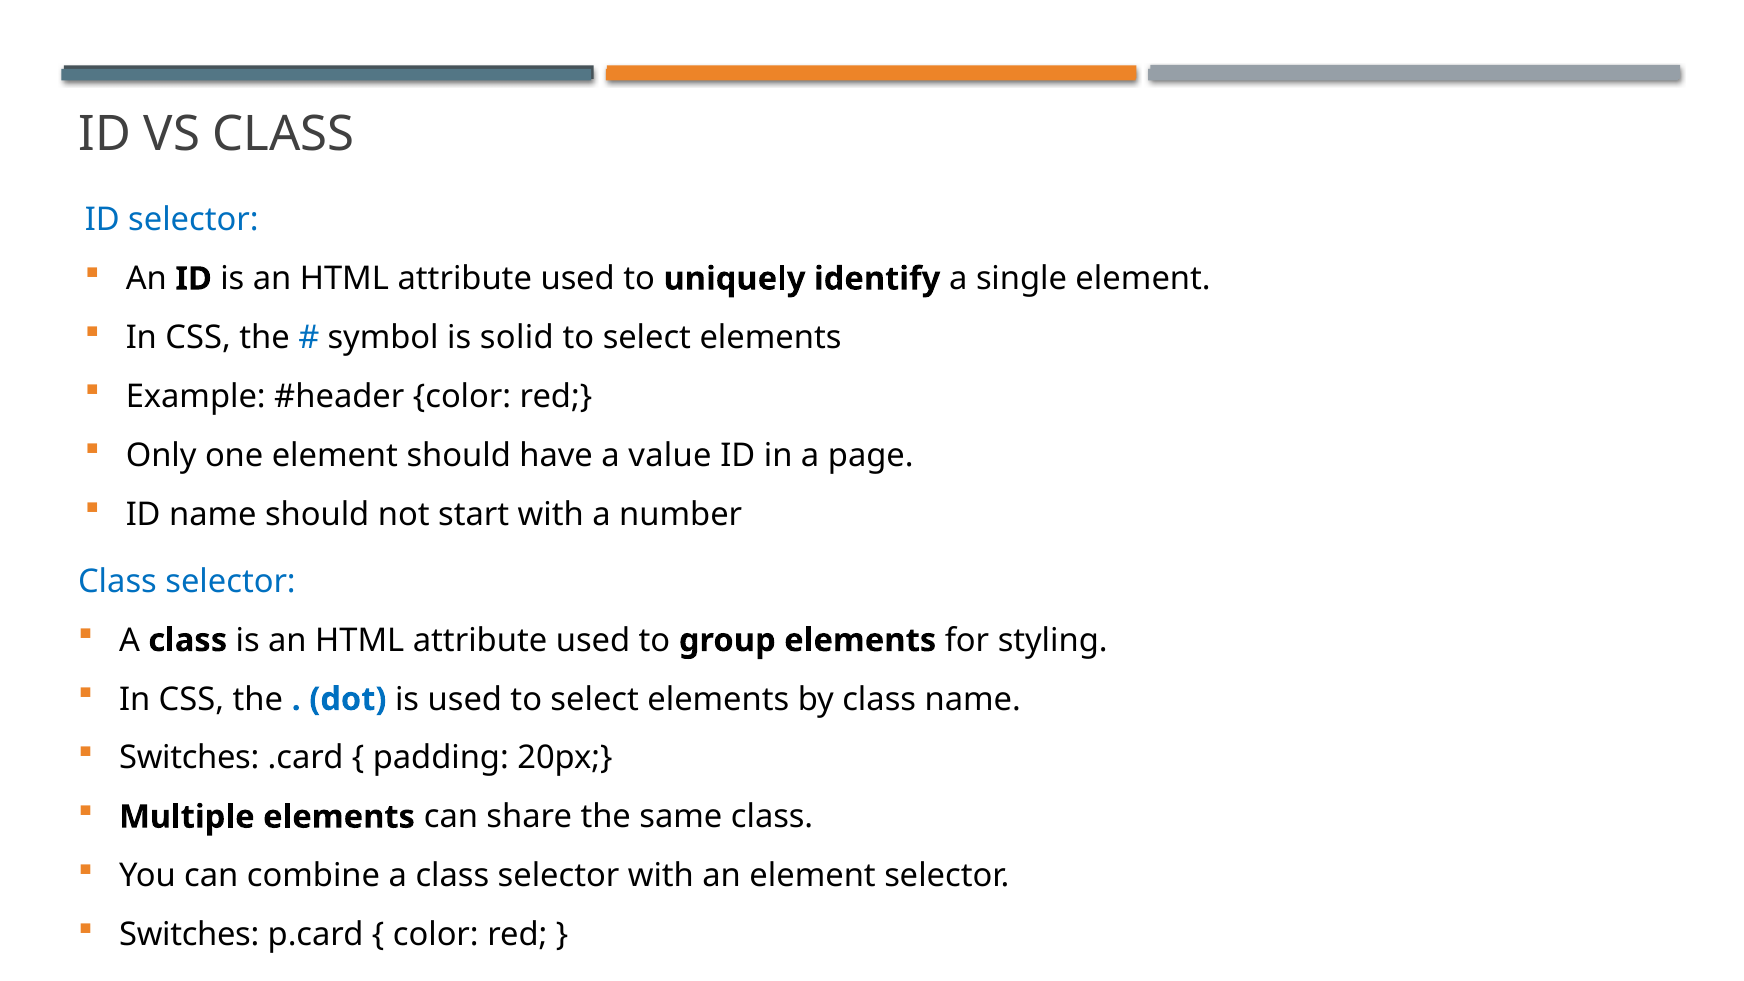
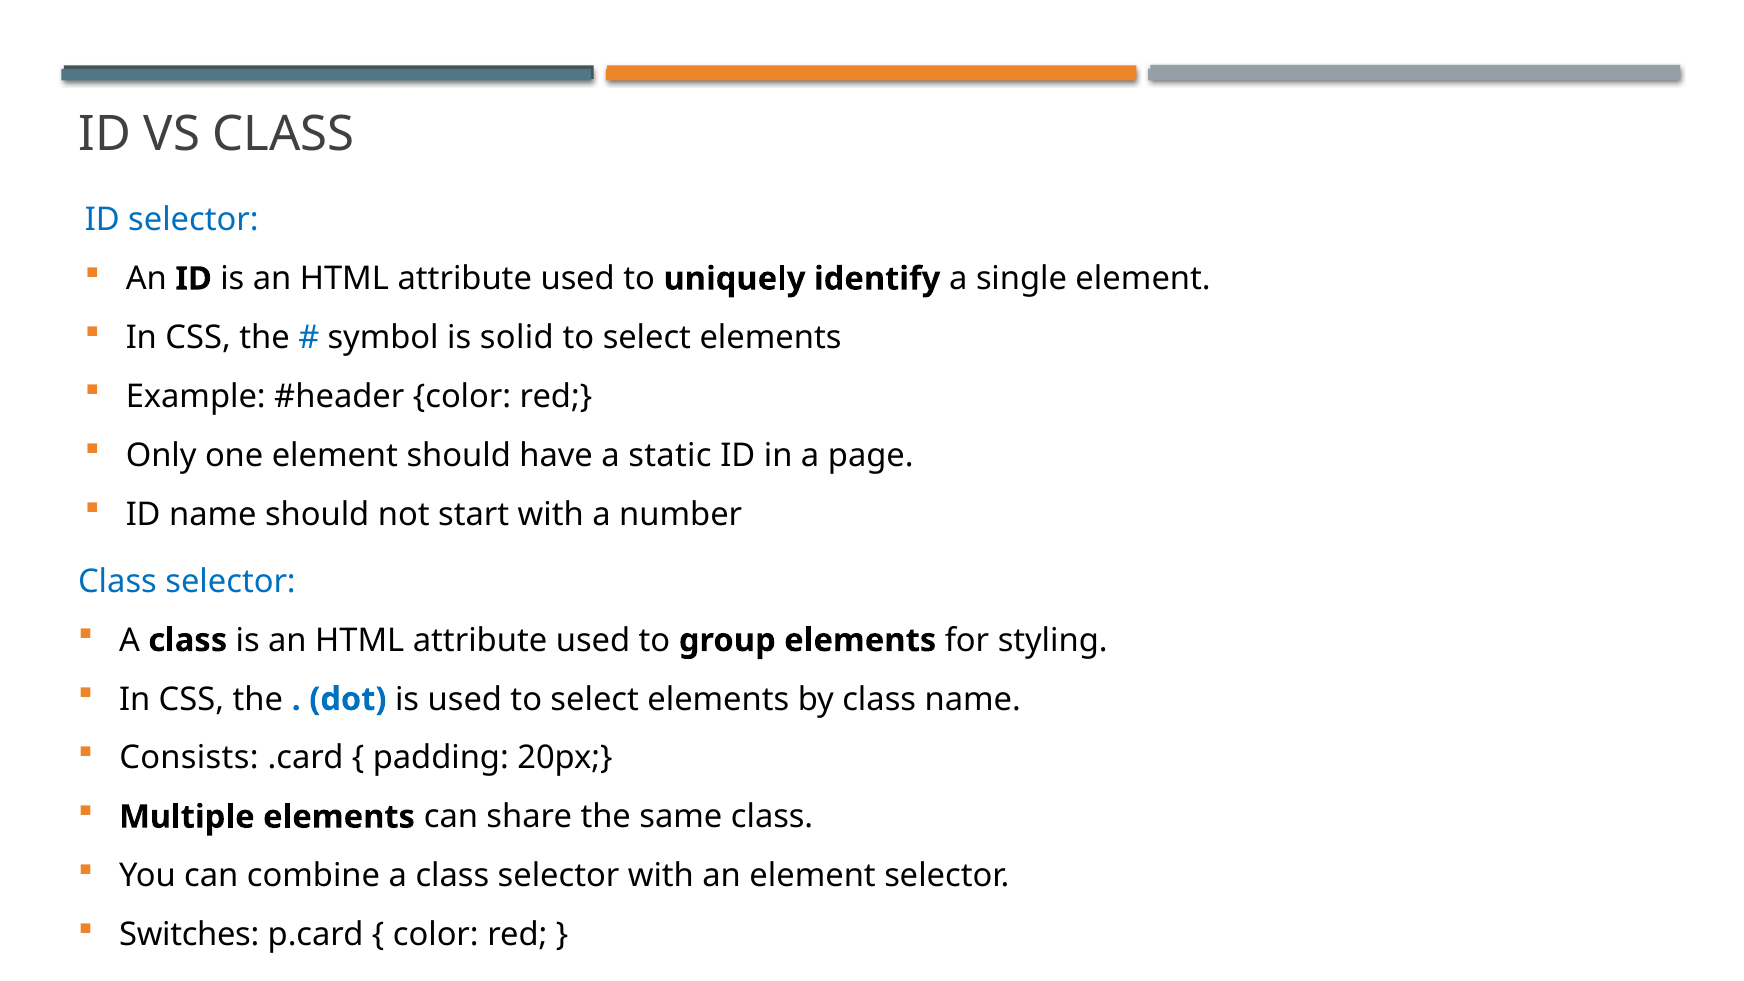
value: value -> static
Switches at (189, 758): Switches -> Consists
